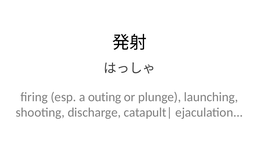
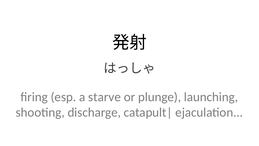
outing: outing -> starve
